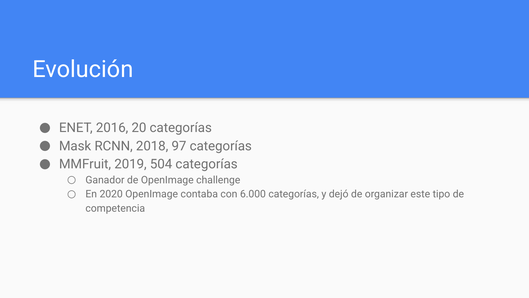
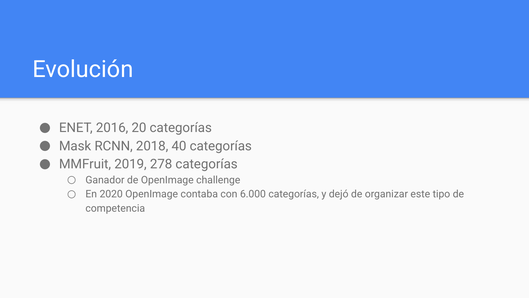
97: 97 -> 40
504: 504 -> 278
